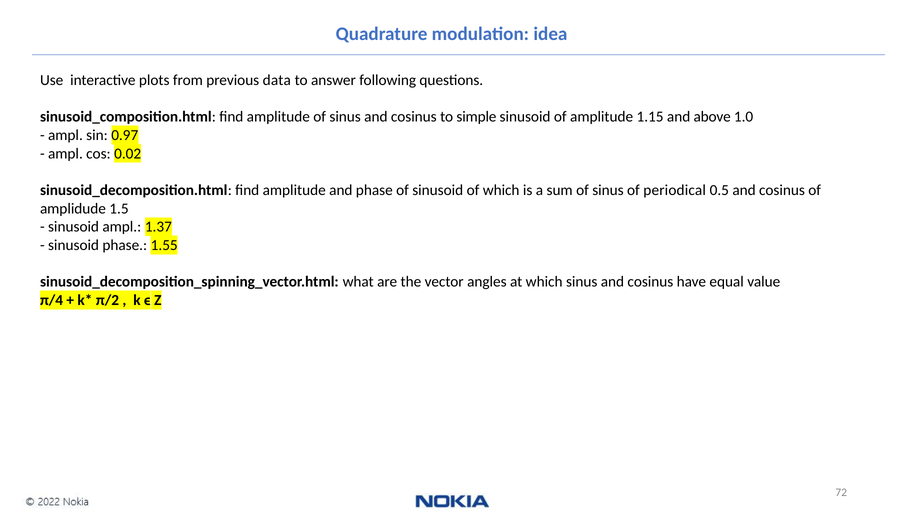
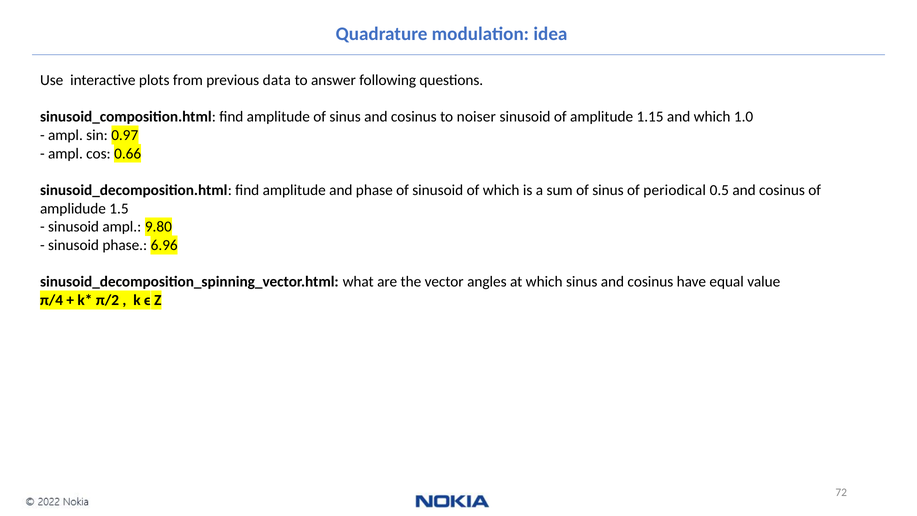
simple: simple -> noiser
and above: above -> which
0.02: 0.02 -> 0.66
1.37: 1.37 -> 9.80
1.55: 1.55 -> 6.96
